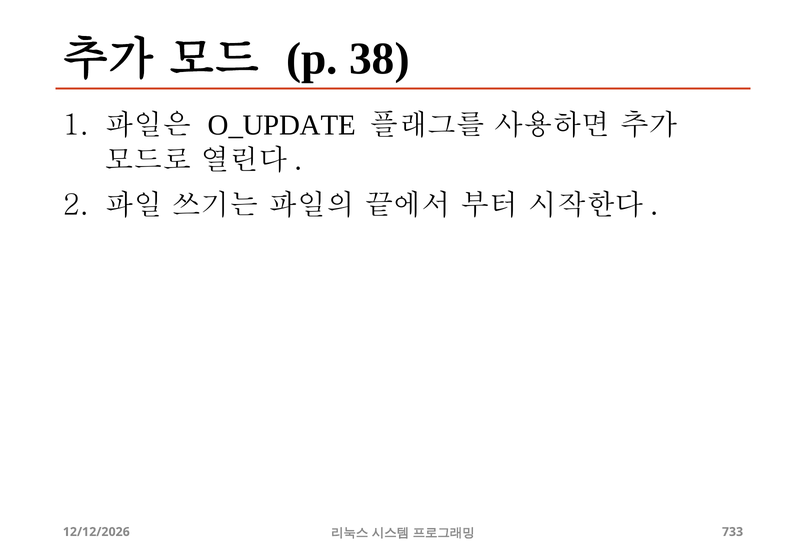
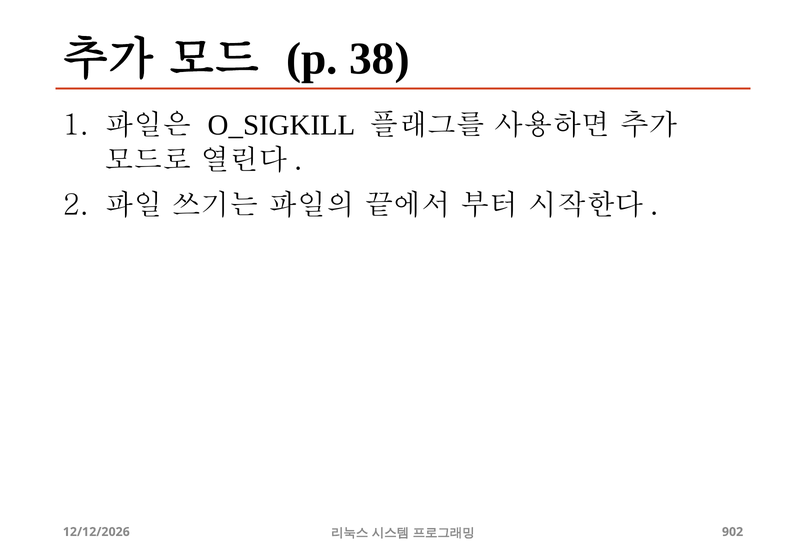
O_UPDATE: O_UPDATE -> O_SIGKILL
733: 733 -> 902
